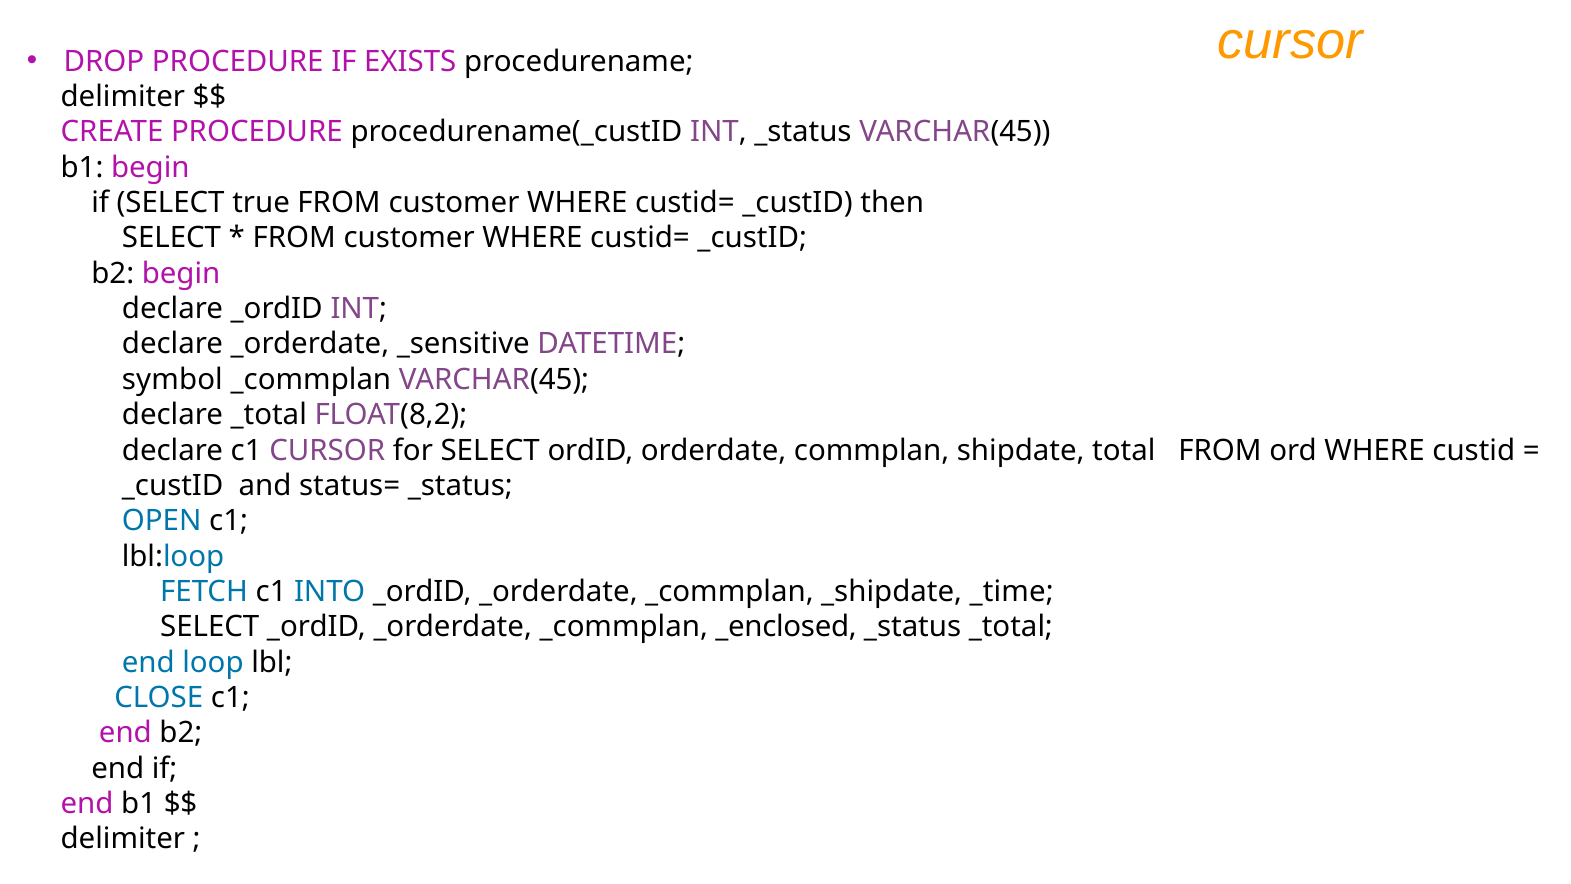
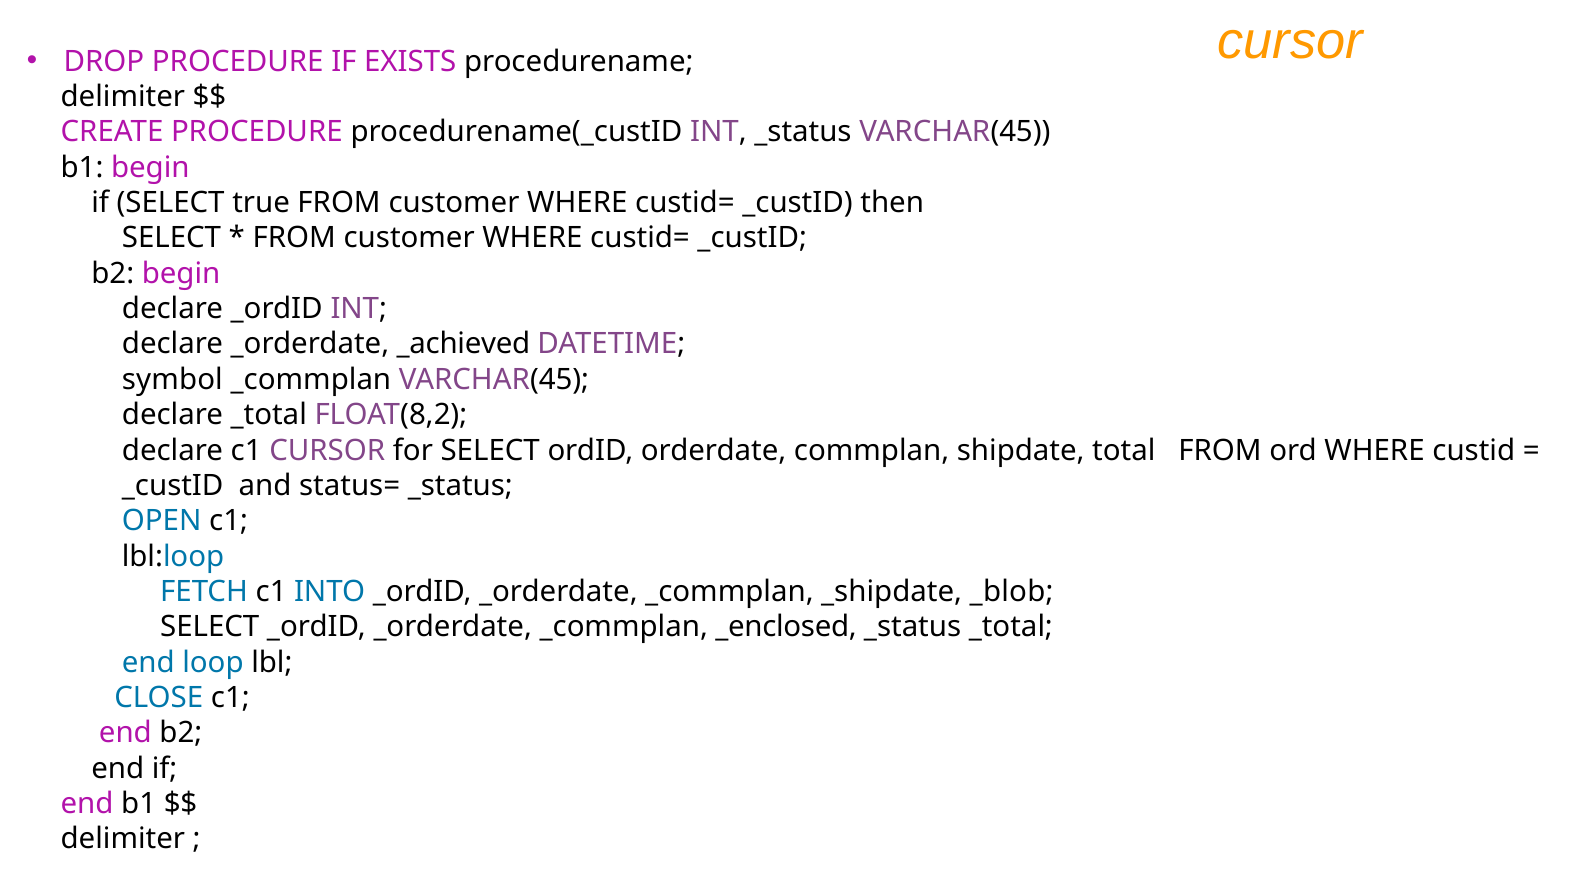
_sensitive: _sensitive -> _achieved
_time: _time -> _blob
